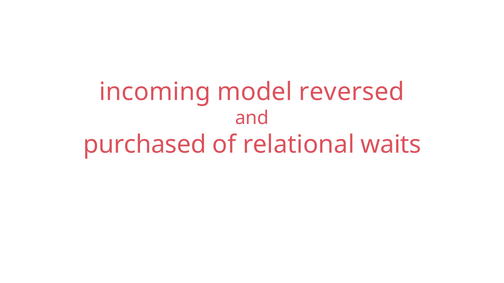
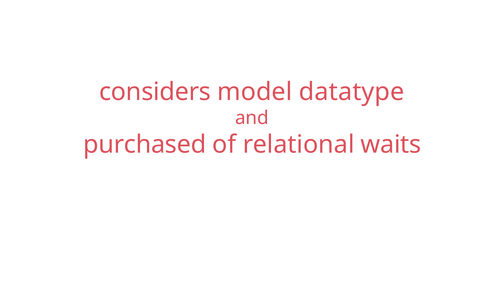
incoming: incoming -> considers
reversed: reversed -> datatype
